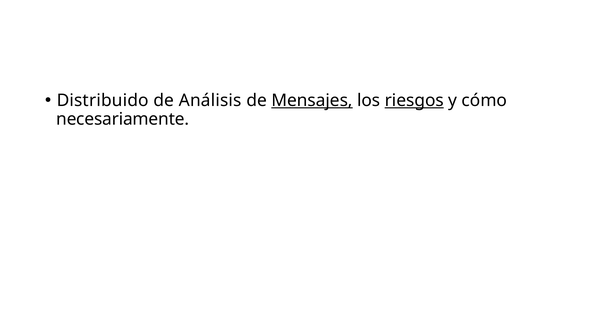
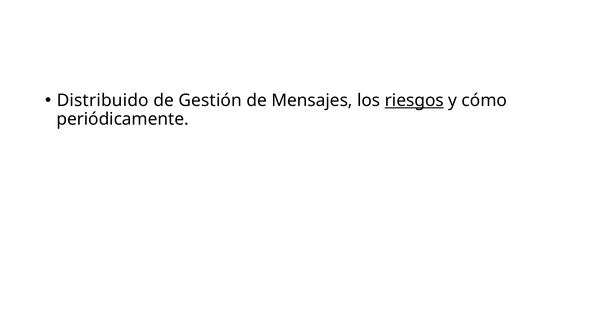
Análisis: Análisis -> Gestión
Mensajes underline: present -> none
necesariamente: necesariamente -> periódicamente
